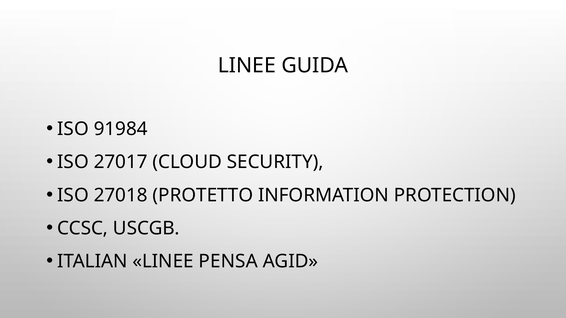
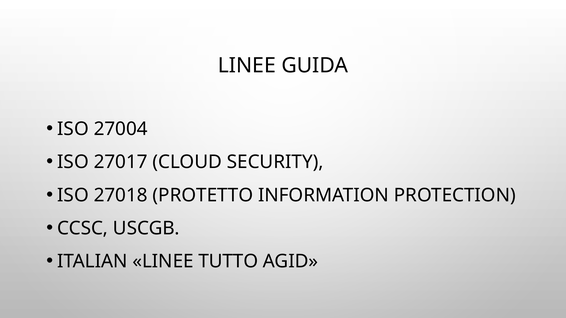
91984: 91984 -> 27004
PENSA: PENSA -> TUTTO
